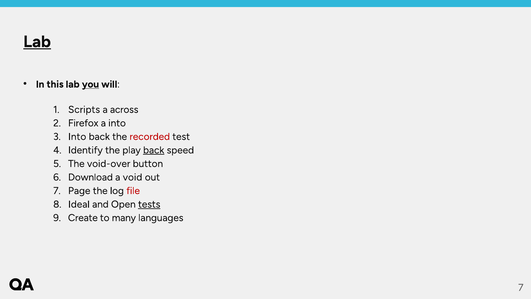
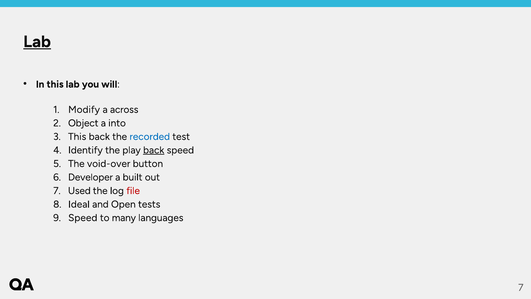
you underline: present -> none
Scripts: Scripts -> Modify
Firefox: Firefox -> Object
Into at (77, 136): Into -> This
recorded colour: red -> blue
Download: Download -> Developer
void: void -> built
Page: Page -> Used
tests underline: present -> none
Create at (83, 218): Create -> Speed
